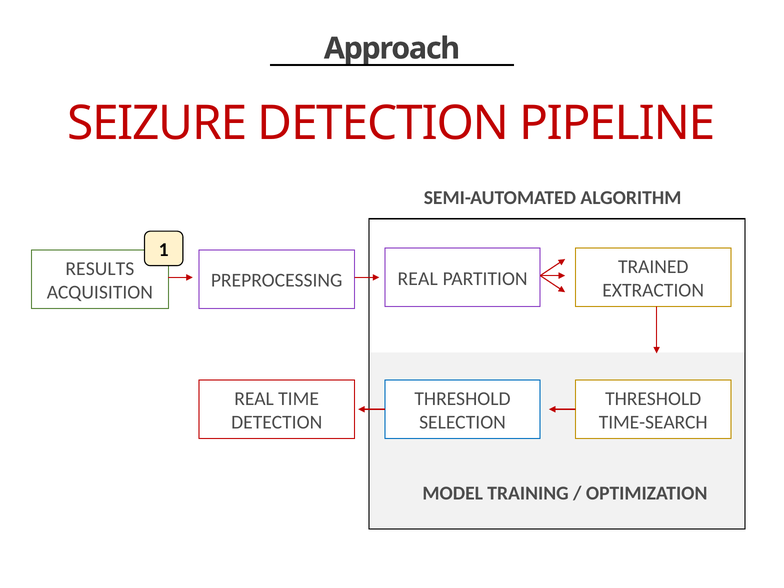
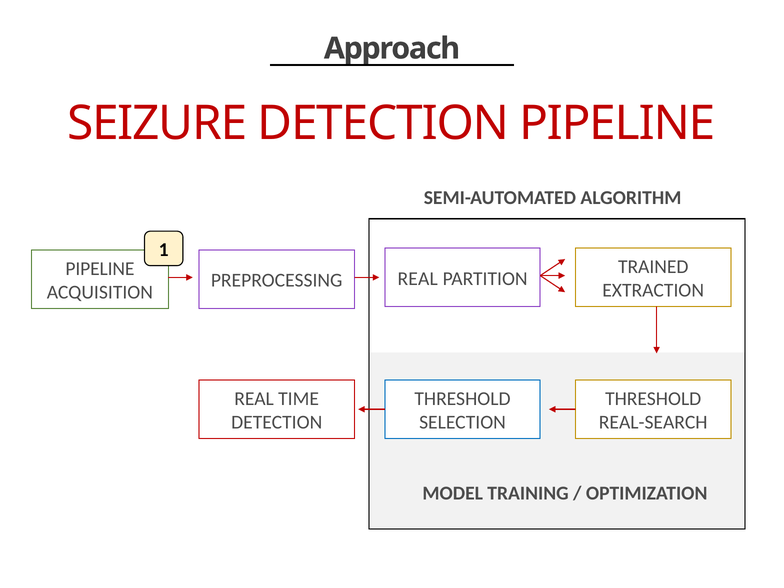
RESULTS at (100, 269): RESULTS -> PIPELINE
TIME-SEARCH: TIME-SEARCH -> REAL-SEARCH
